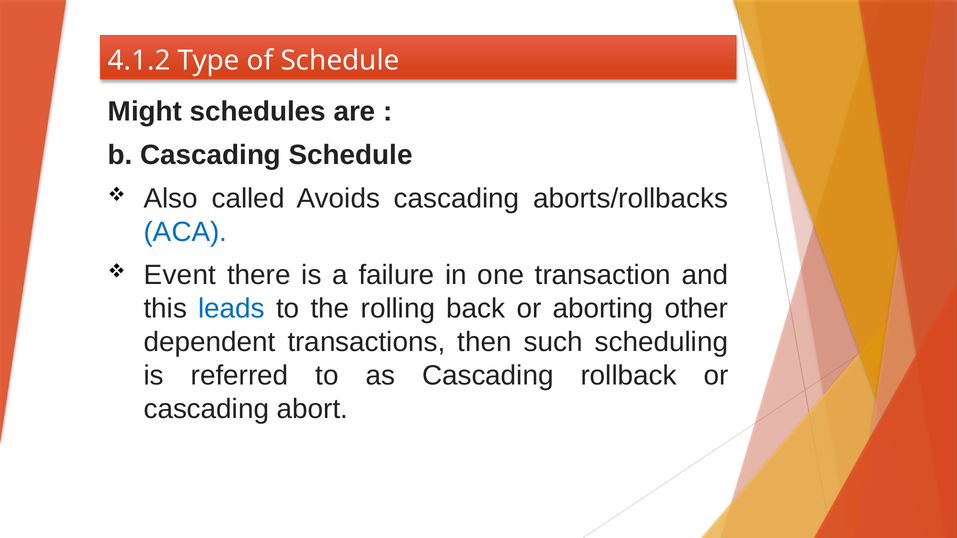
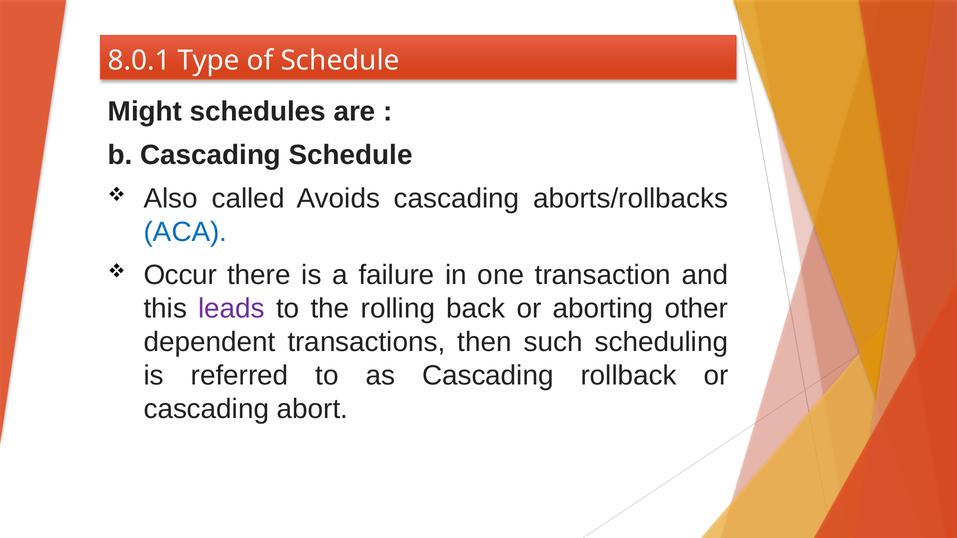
4.1.2: 4.1.2 -> 8.0.1
Event: Event -> Occur
leads colour: blue -> purple
